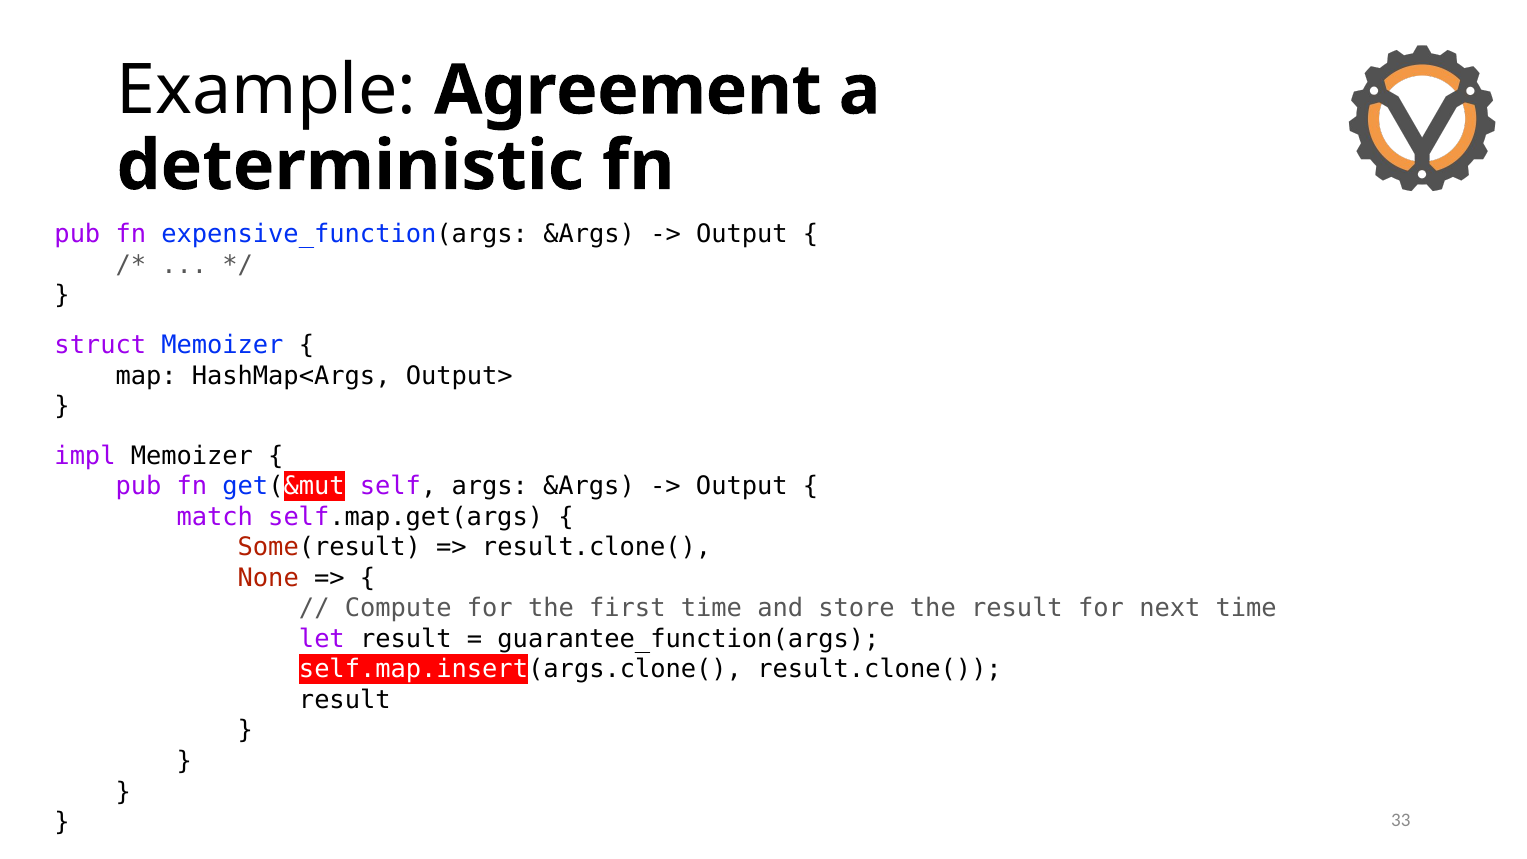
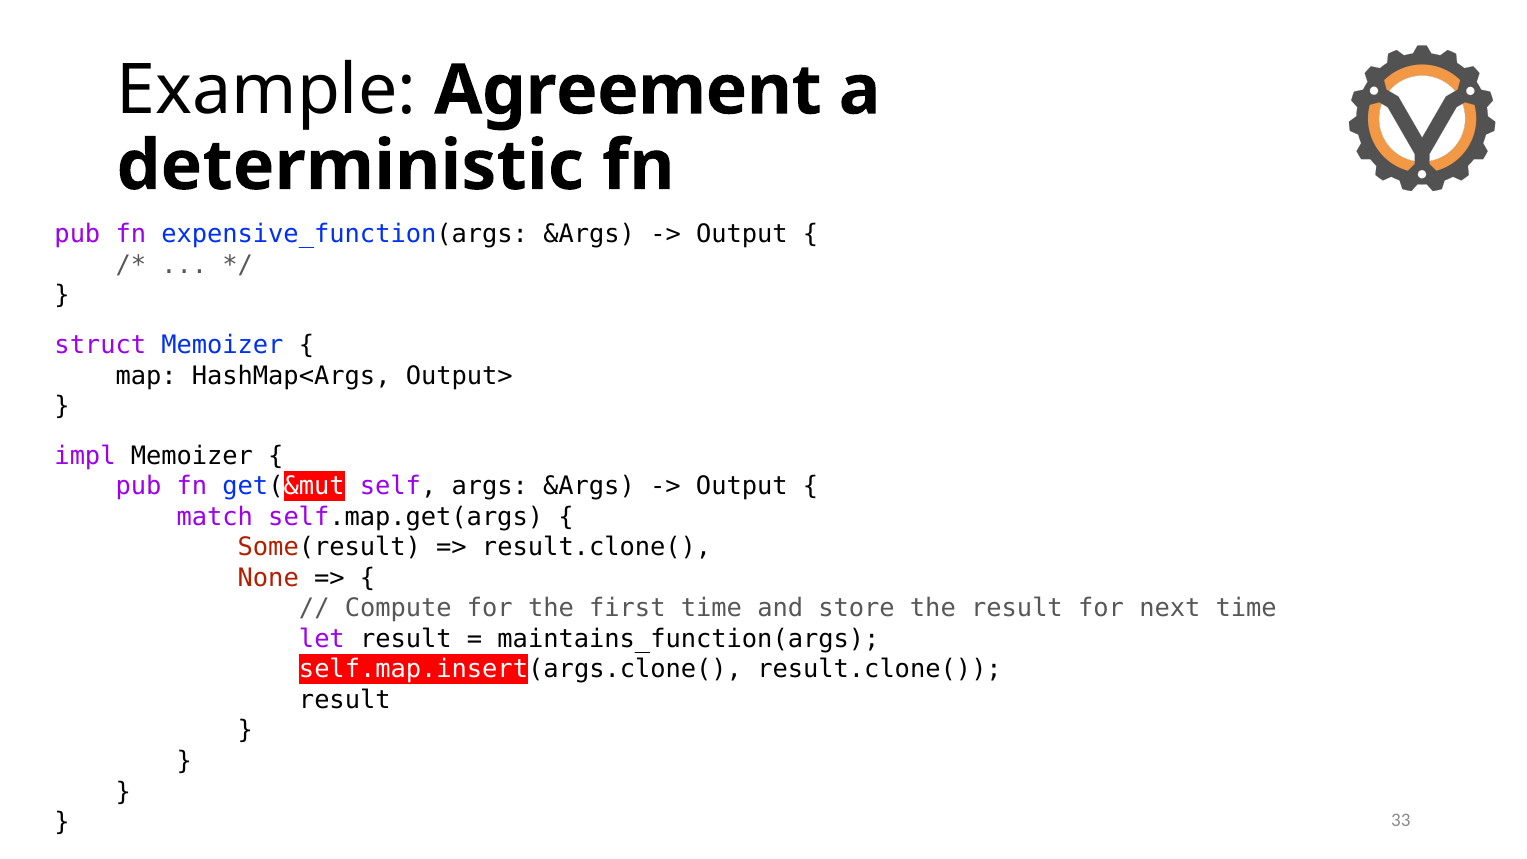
guarantee_function(args: guarantee_function(args -> maintains_function(args
